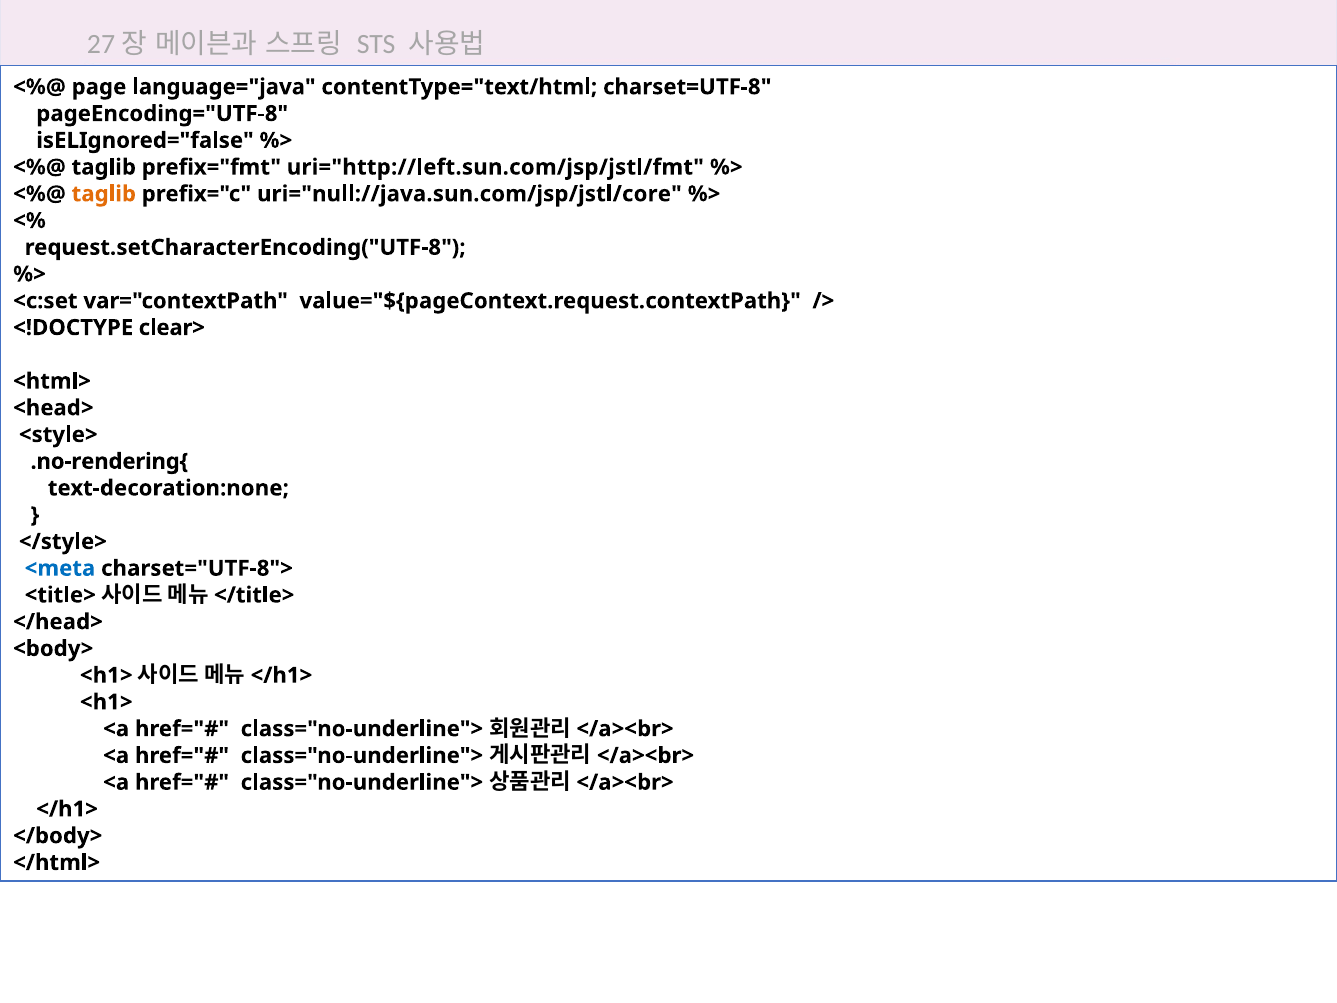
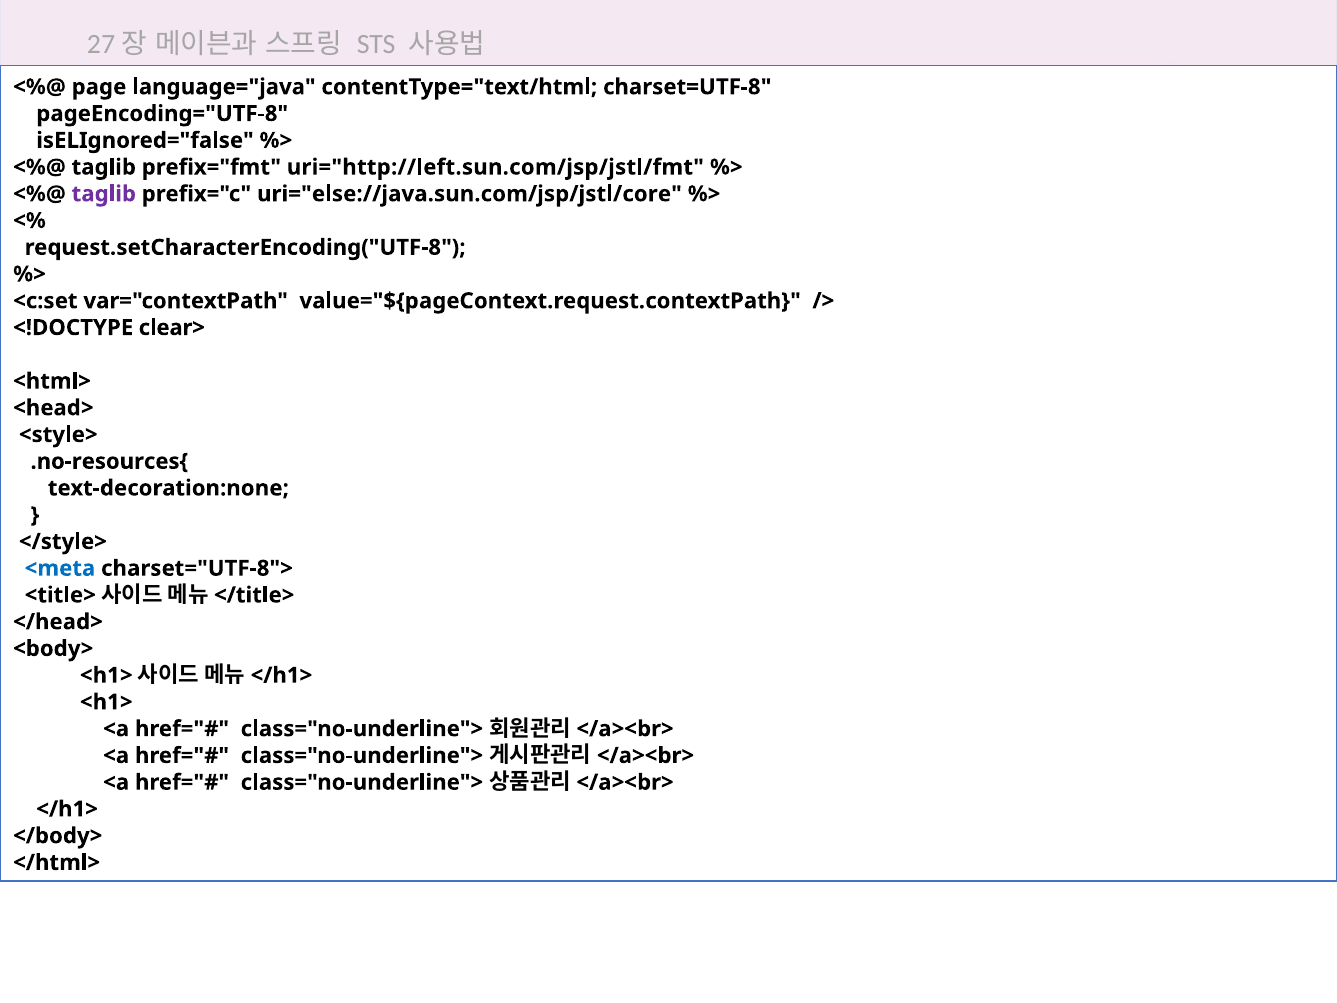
taglib at (104, 194) colour: orange -> purple
uri="null://java.sun.com/jsp/jstl/core: uri="null://java.sun.com/jsp/jstl/core -> uri="else://java.sun.com/jsp/jstl/core
.no-rendering{: .no-rendering{ -> .no-resources{
